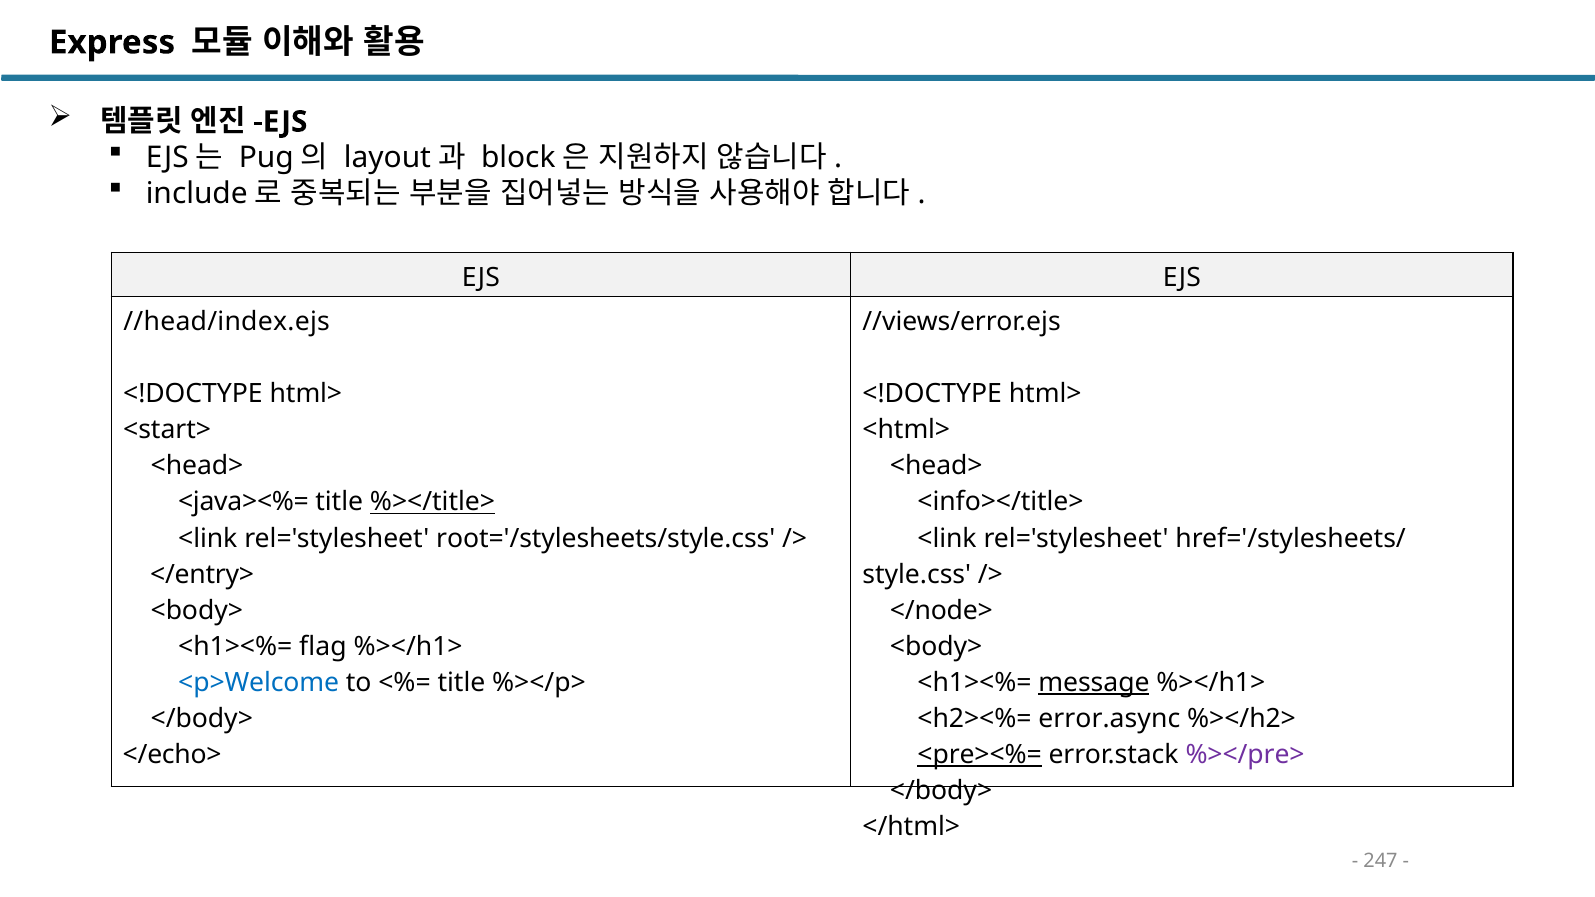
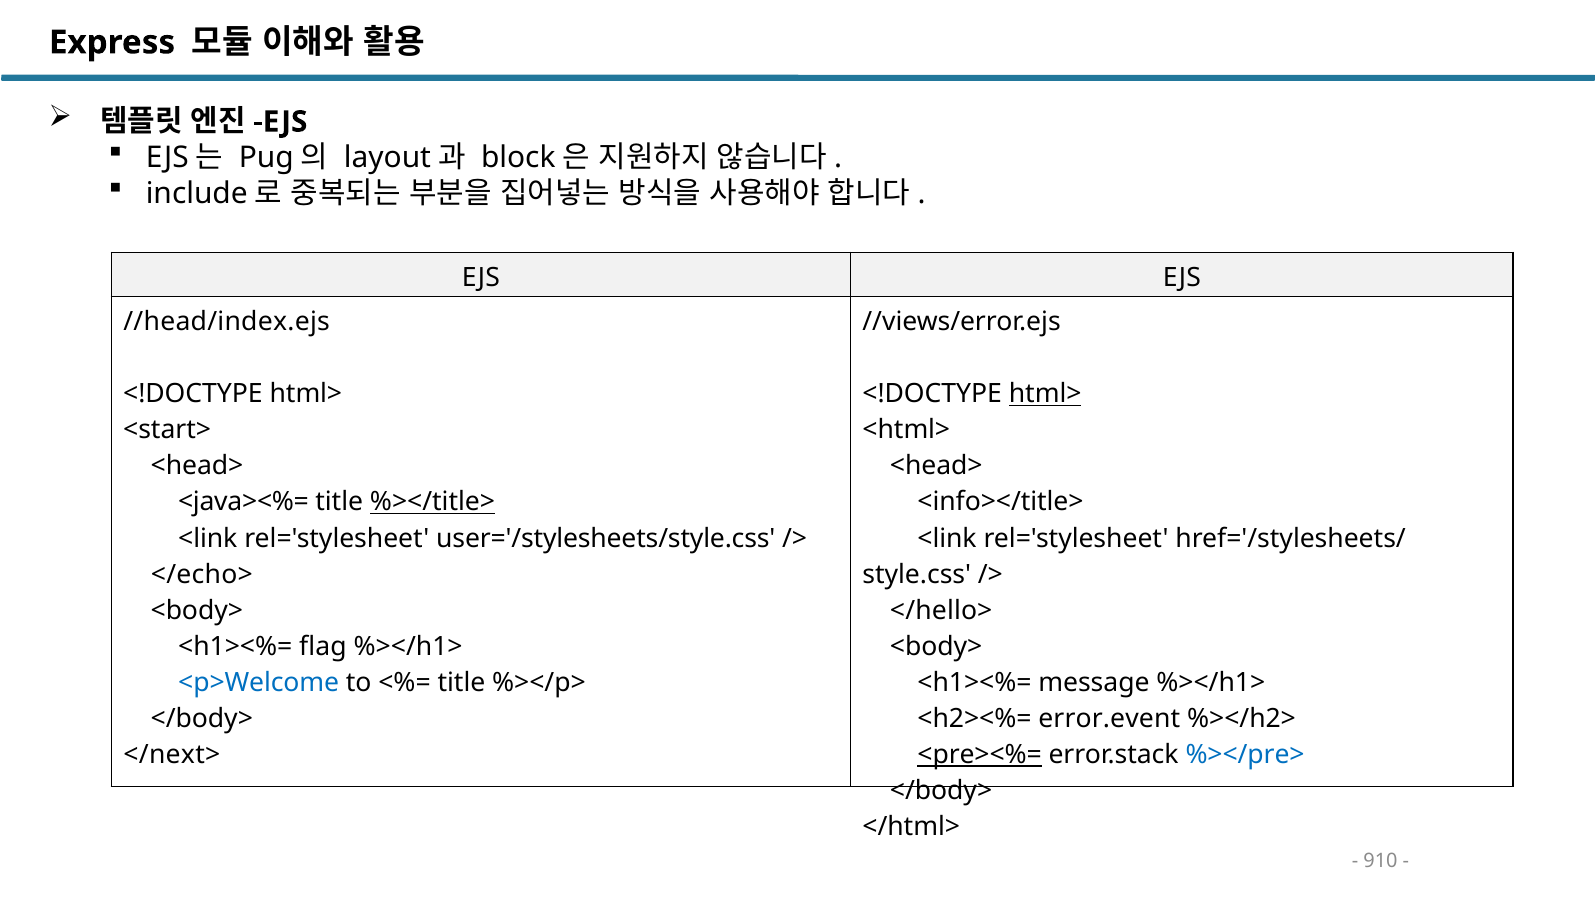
html> at (1045, 394) underline: none -> present
root='/stylesheets/style.css: root='/stylesheets/style.css -> user='/stylesheets/style.css
</entry>: </entry> -> </echo>
</node>: </node> -> </hello>
message underline: present -> none
error.async: error.async -> error.event
</echo>: </echo> -> </next>
%></pre> colour: purple -> blue
247: 247 -> 910
